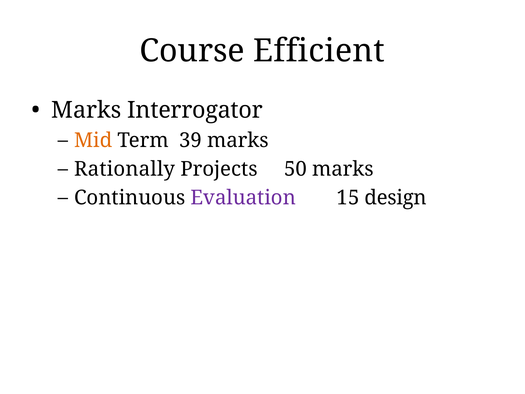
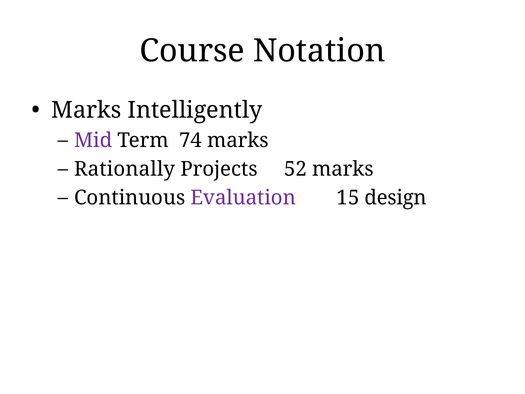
Efficient: Efficient -> Notation
Interrogator: Interrogator -> Intelligently
Mid colour: orange -> purple
39: 39 -> 74
50: 50 -> 52
